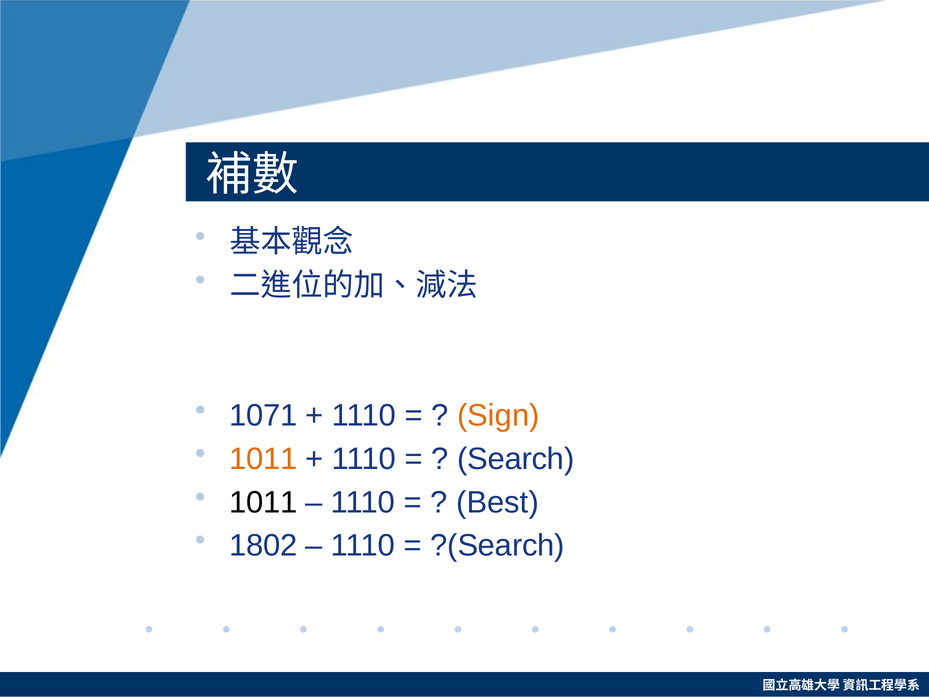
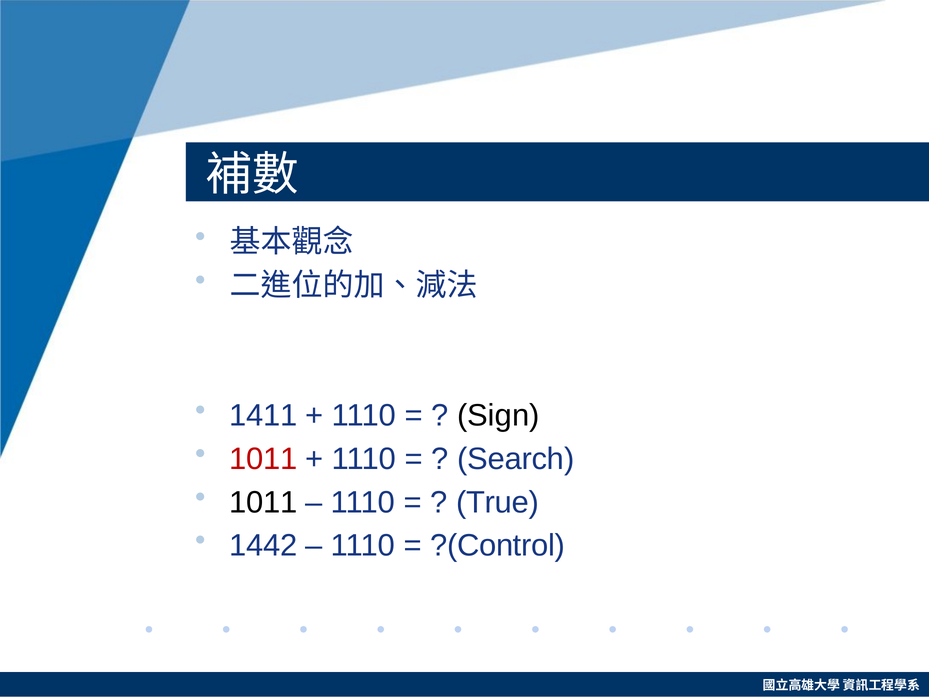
1071: 1071 -> 1411
Sign colour: orange -> black
1011 at (263, 459) colour: orange -> red
Best: Best -> True
1802: 1802 -> 1442
?(Search: ?(Search -> ?(Control
